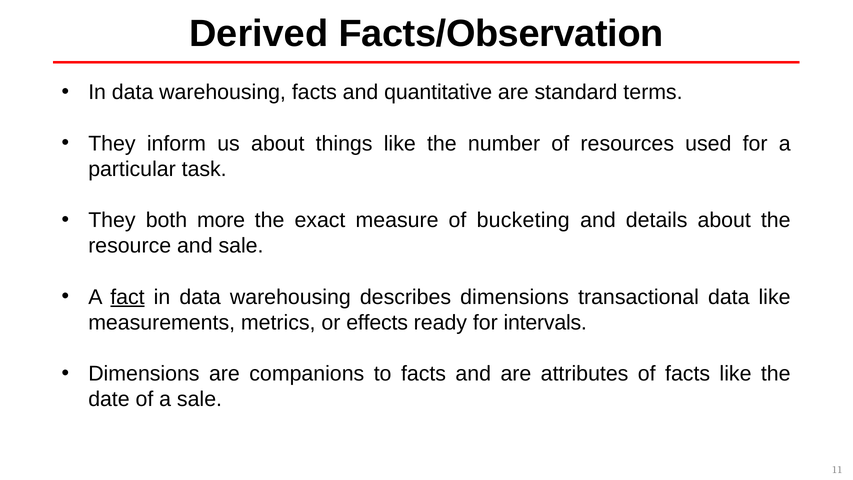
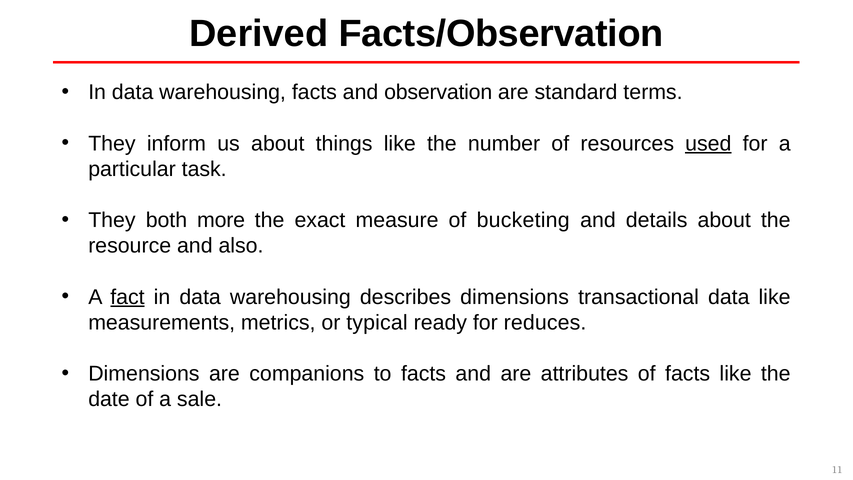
quantitative: quantitative -> observation
used underline: none -> present
and sale: sale -> also
effects: effects -> typical
intervals: intervals -> reduces
